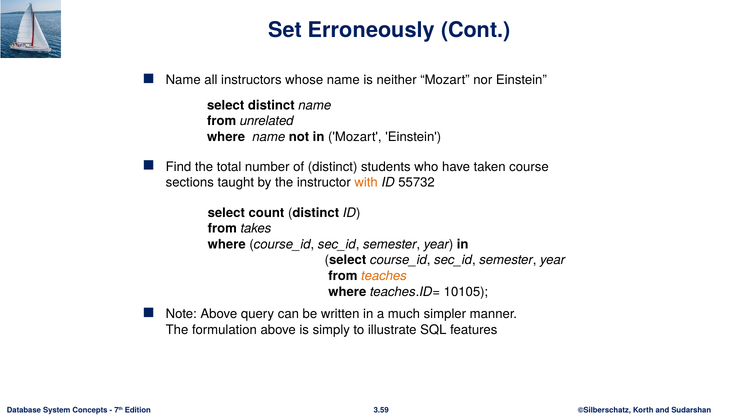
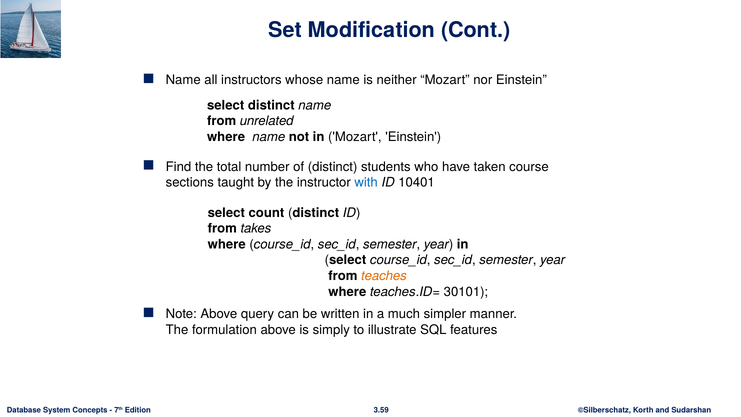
Erroneously: Erroneously -> Modification
with colour: orange -> blue
55732: 55732 -> 10401
10105: 10105 -> 30101
